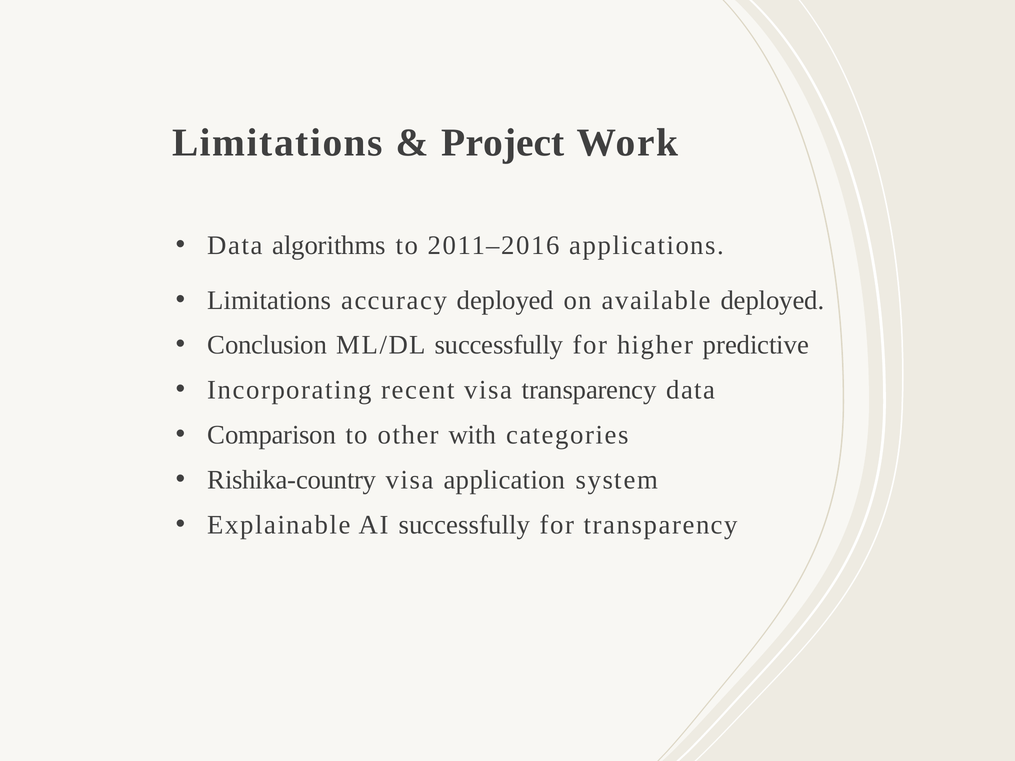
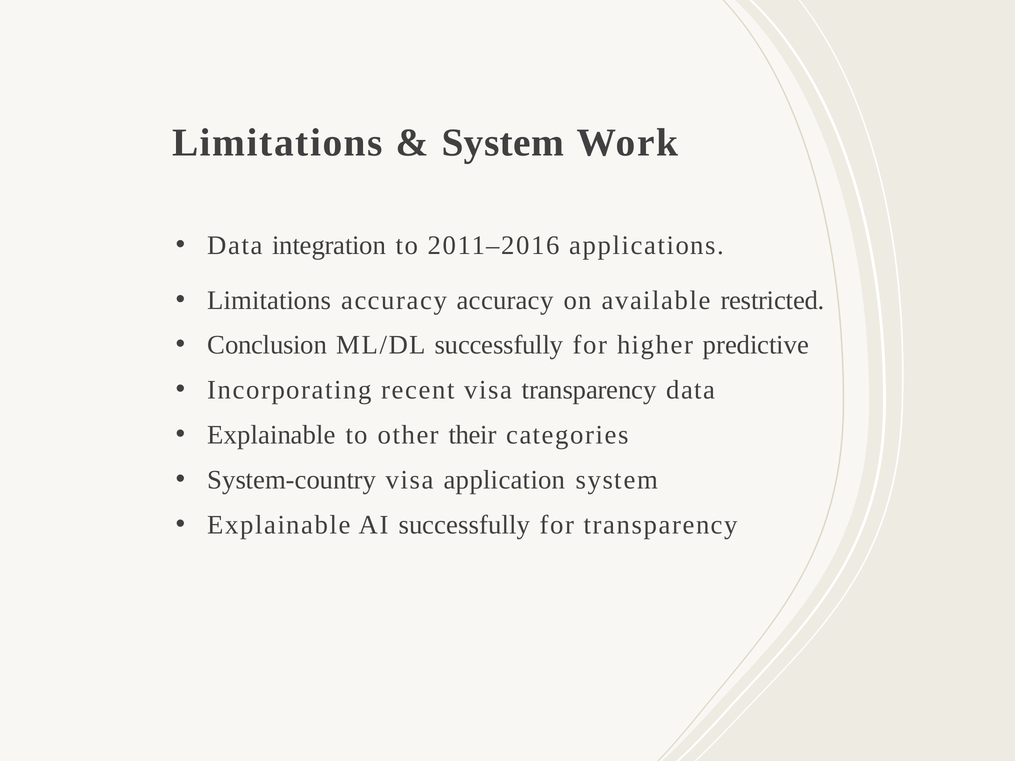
Project at (503, 143): Project -> System
algorithms: algorithms -> integration
accuracy deployed: deployed -> accuracy
available deployed: deployed -> restricted
Comparison at (272, 435): Comparison -> Explainable
with: with -> their
Rishika-country: Rishika-country -> System-country
